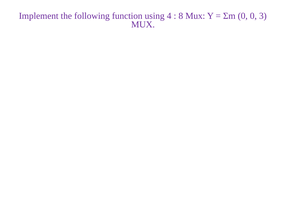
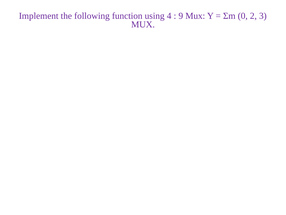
8: 8 -> 9
0 0: 0 -> 2
